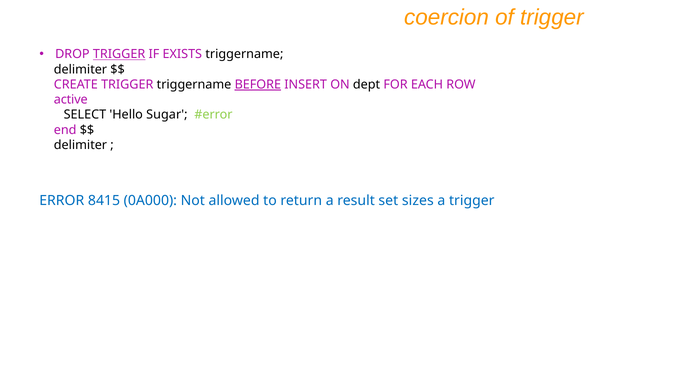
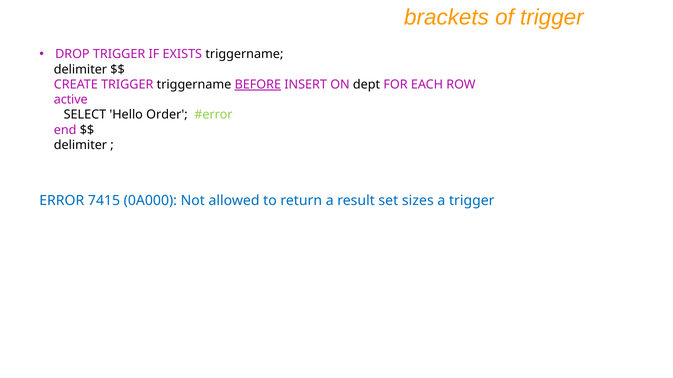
coercion: coercion -> brackets
TRIGGER at (119, 54) underline: present -> none
Sugar: Sugar -> Order
8415: 8415 -> 7415
